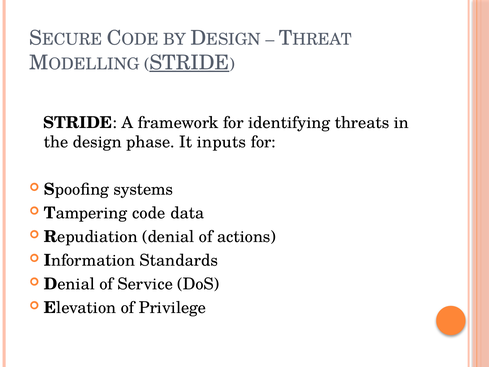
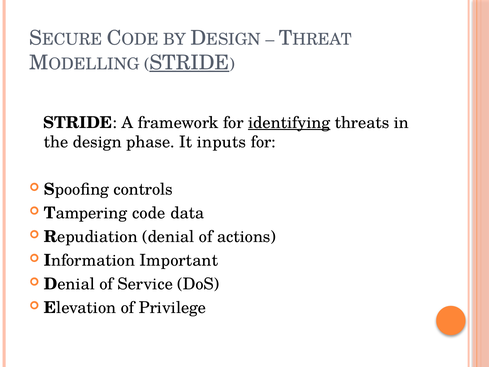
identifying underline: none -> present
systems: systems -> controls
Standards: Standards -> Important
